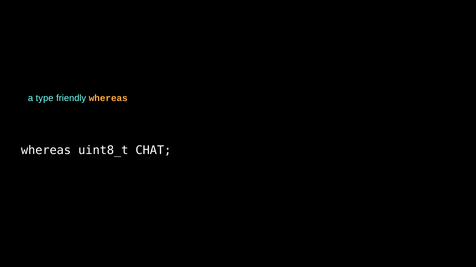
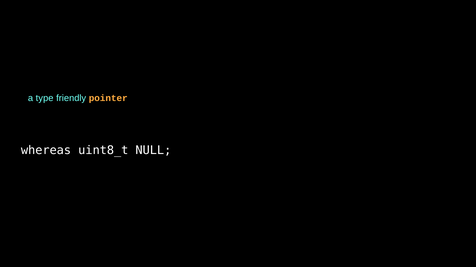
friendly whereas: whereas -> pointer
CHAT: CHAT -> NULL
